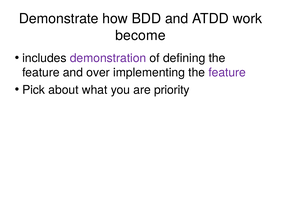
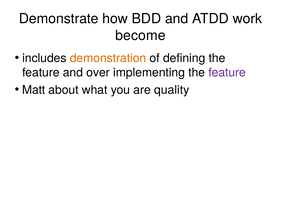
demonstration colour: purple -> orange
Pick: Pick -> Matt
priority: priority -> quality
